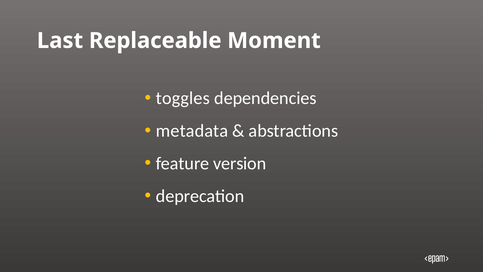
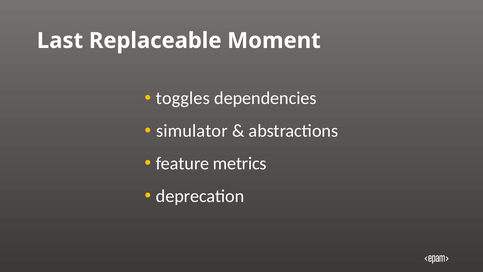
metadata: metadata -> simulator
version: version -> metrics
